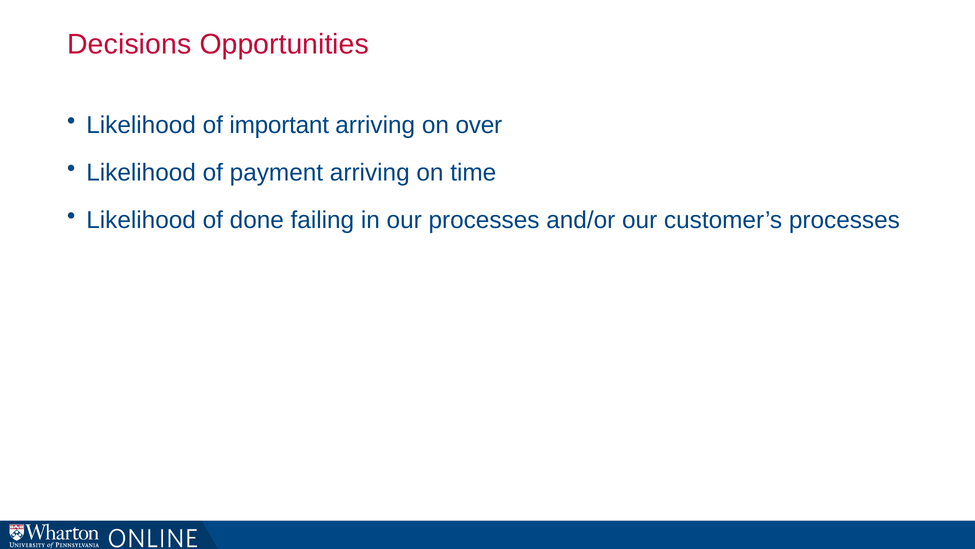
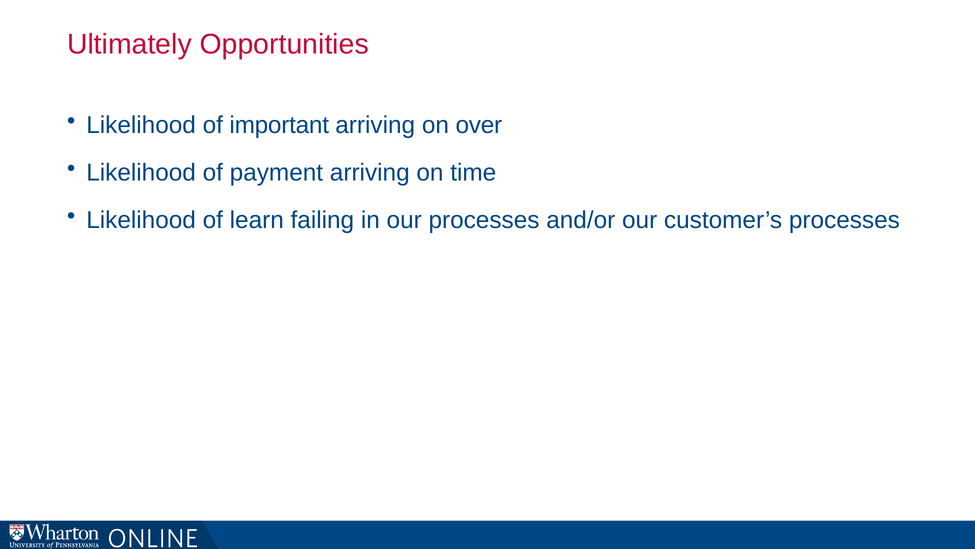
Decisions: Decisions -> Ultimately
done: done -> learn
